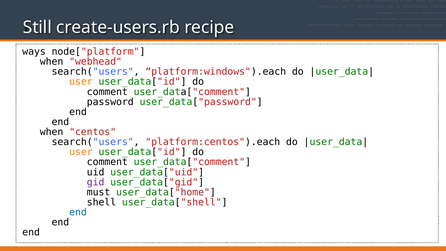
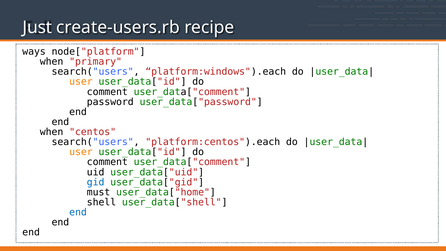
Still: Still -> Just
webhead: webhead -> primary
gid colour: purple -> blue
